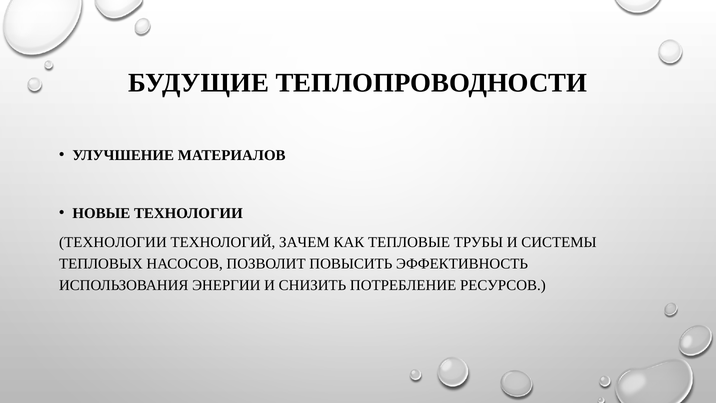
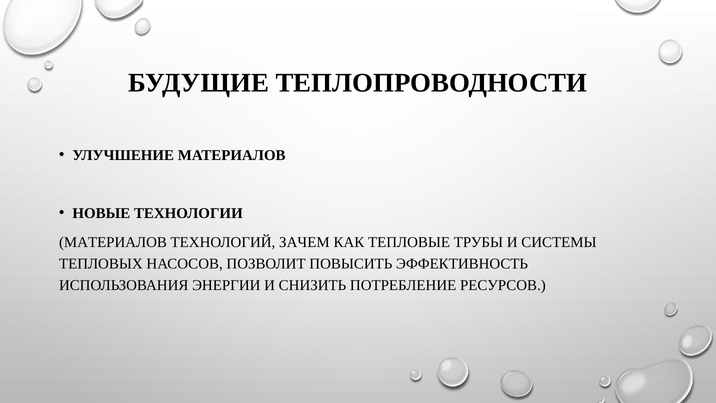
ТЕХНОЛОГИИ at (113, 242): ТЕХНОЛОГИИ -> МАТЕРИАЛОВ
